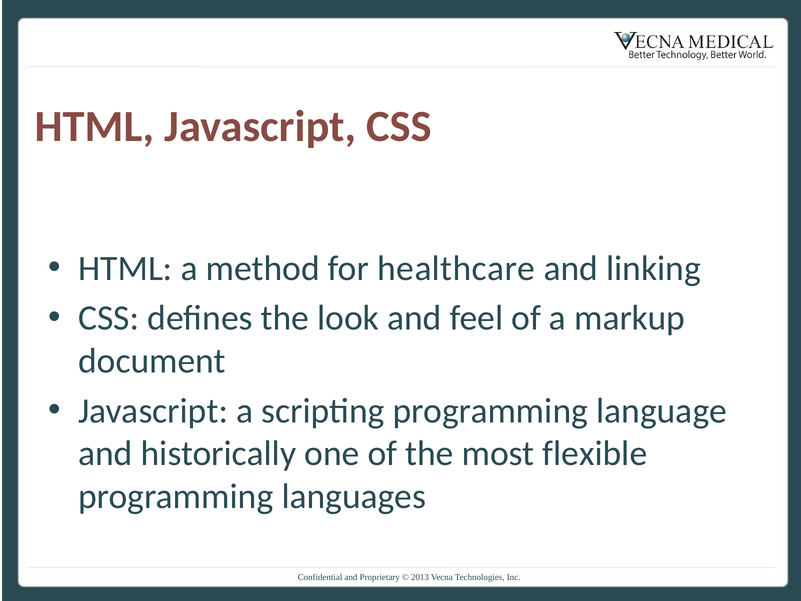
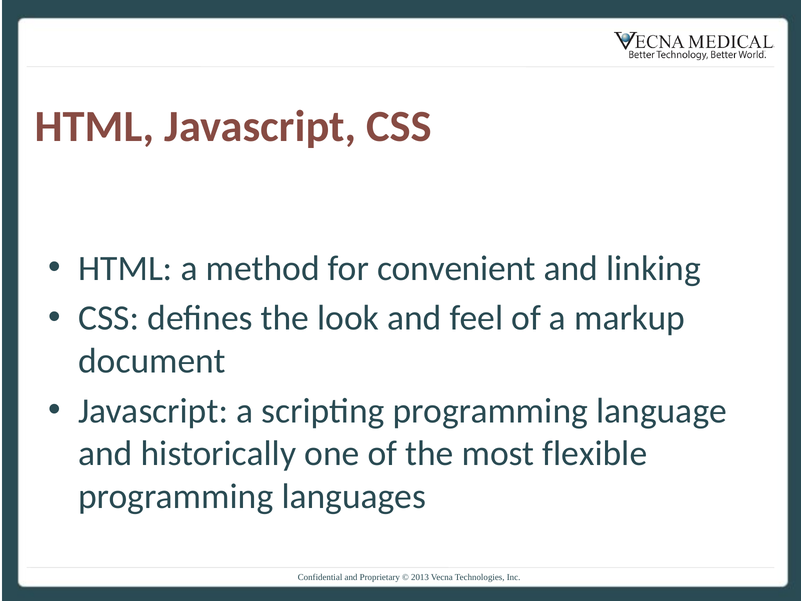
healthcare: healthcare -> convenient
